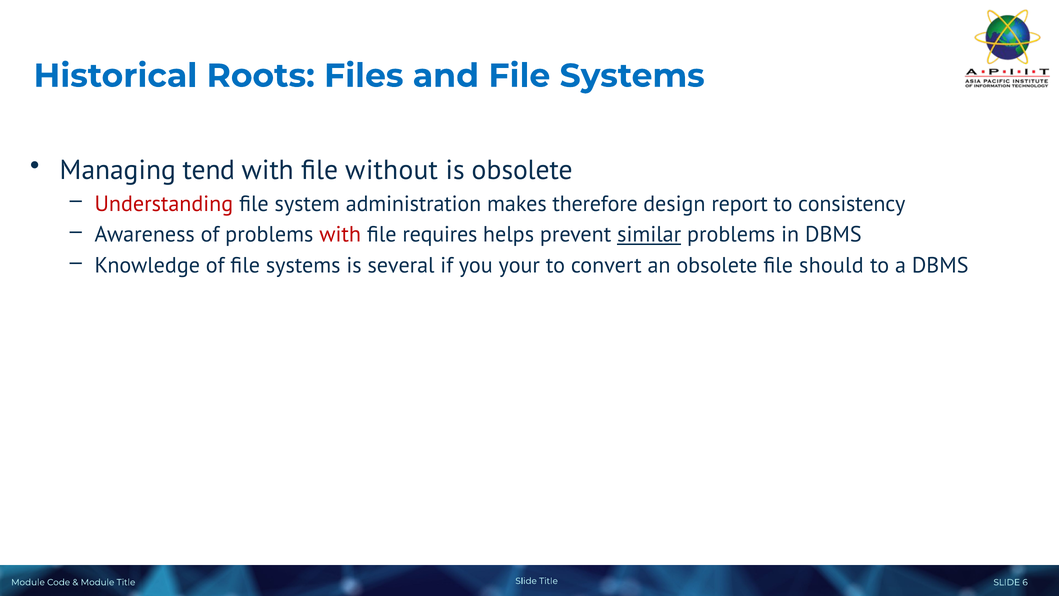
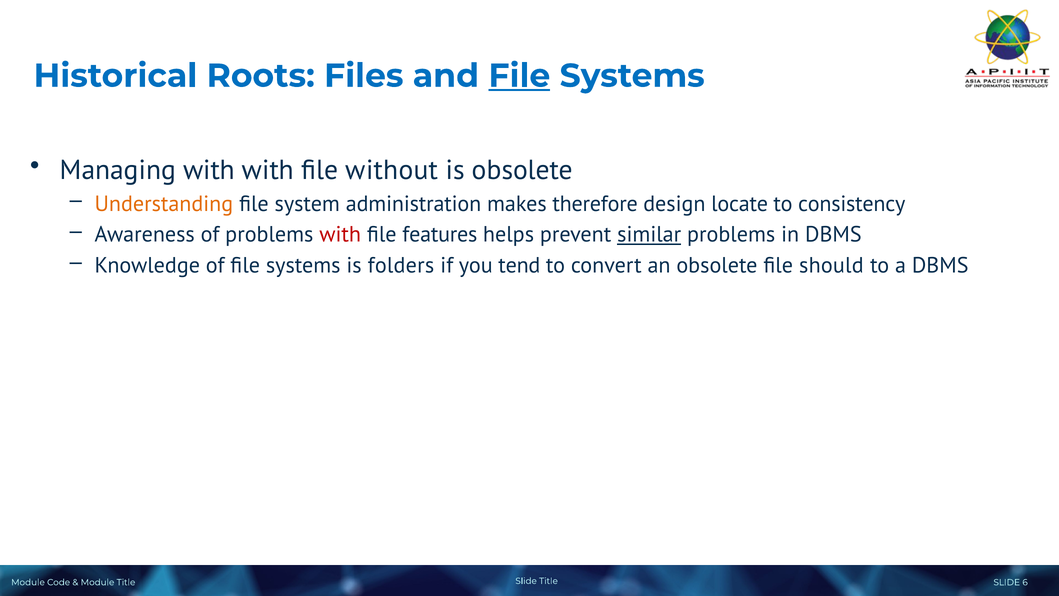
File at (519, 76) underline: none -> present
Managing tend: tend -> with
Understanding colour: red -> orange
report: report -> locate
requires: requires -> features
several: several -> folders
your: your -> tend
